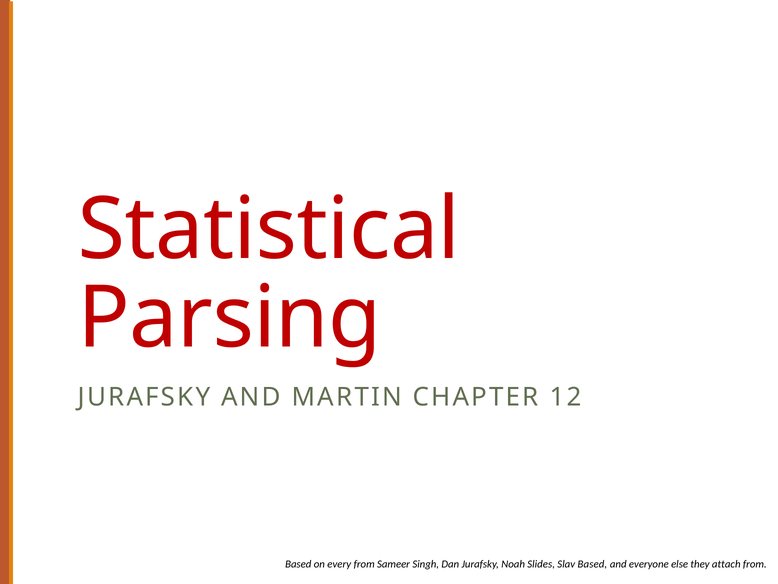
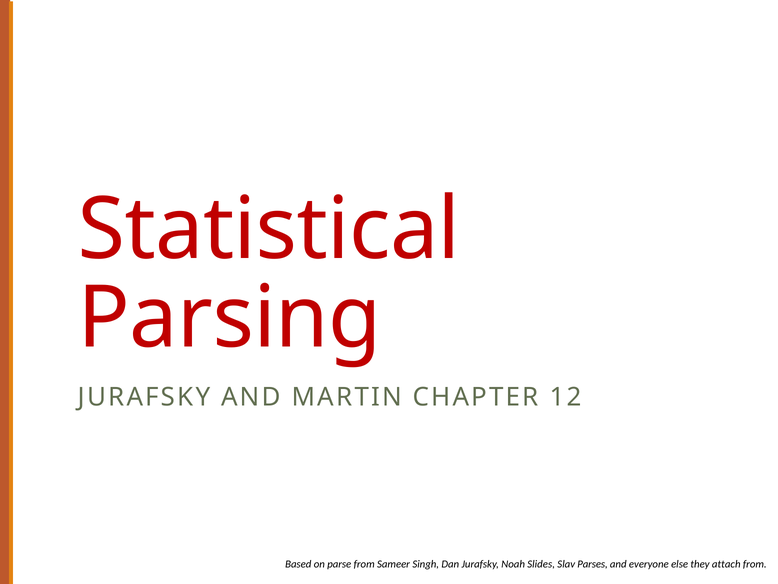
every: every -> parse
Slav Based: Based -> Parses
